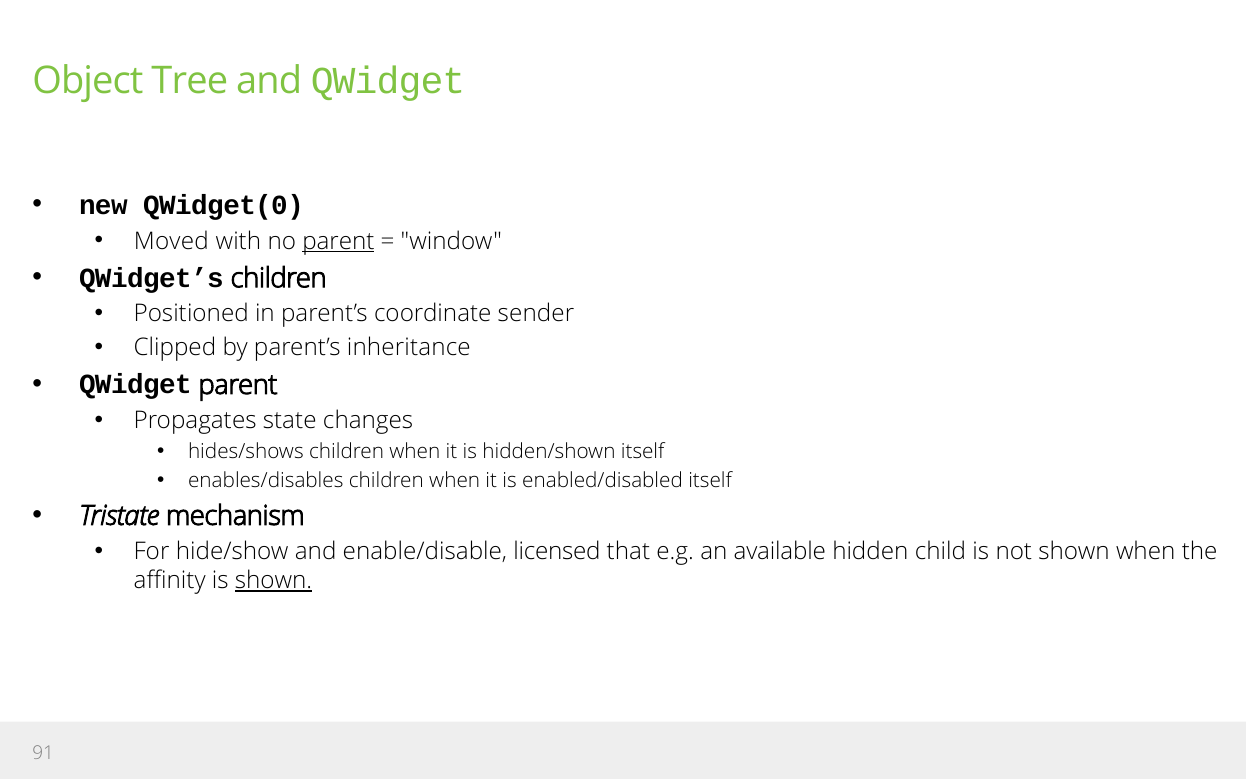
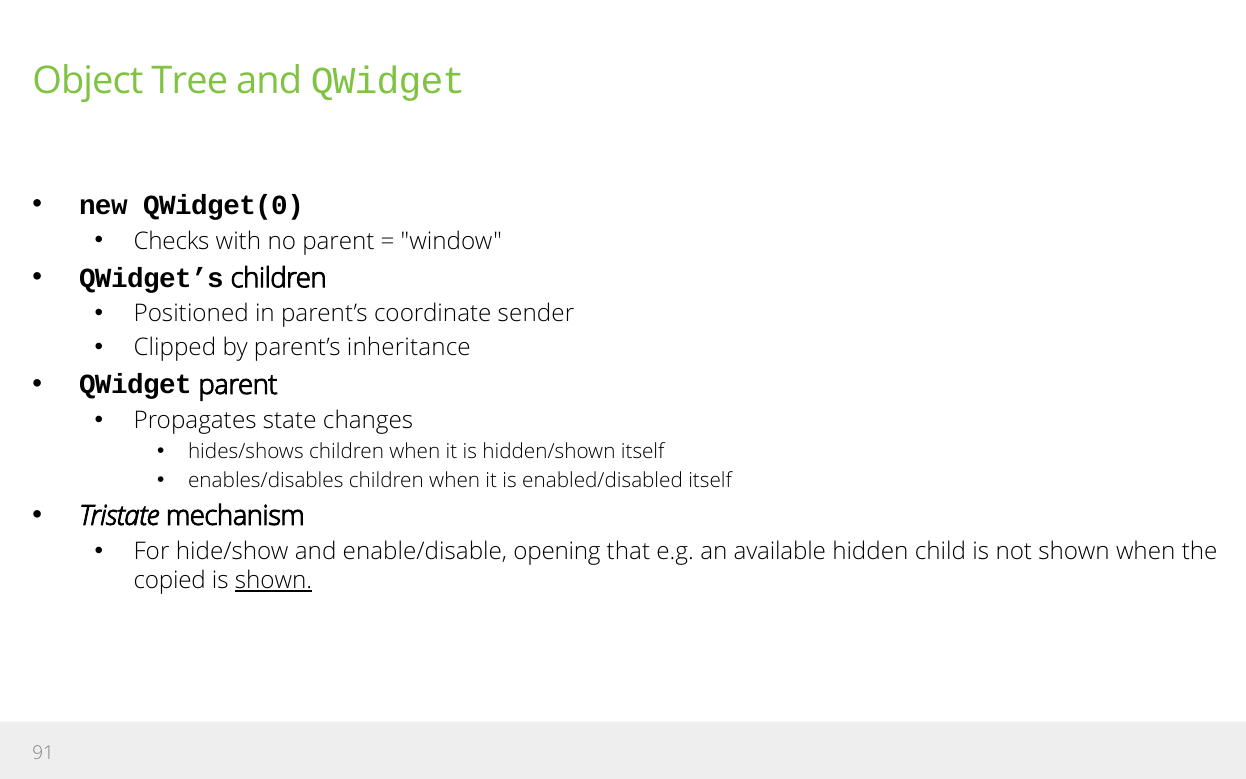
Moved: Moved -> Checks
parent at (338, 241) underline: present -> none
licensed: licensed -> opening
affinity: affinity -> copied
